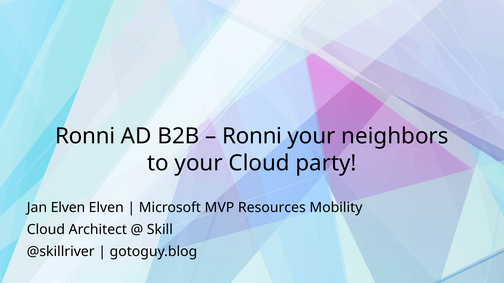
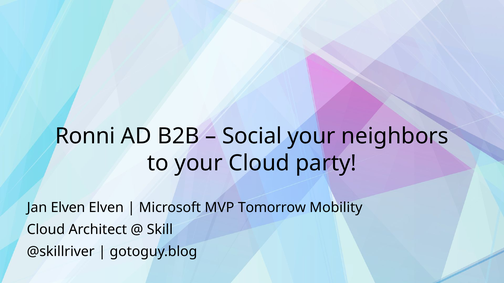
Ronni at (252, 136): Ronni -> Social
Resources: Resources -> Tomorrow
